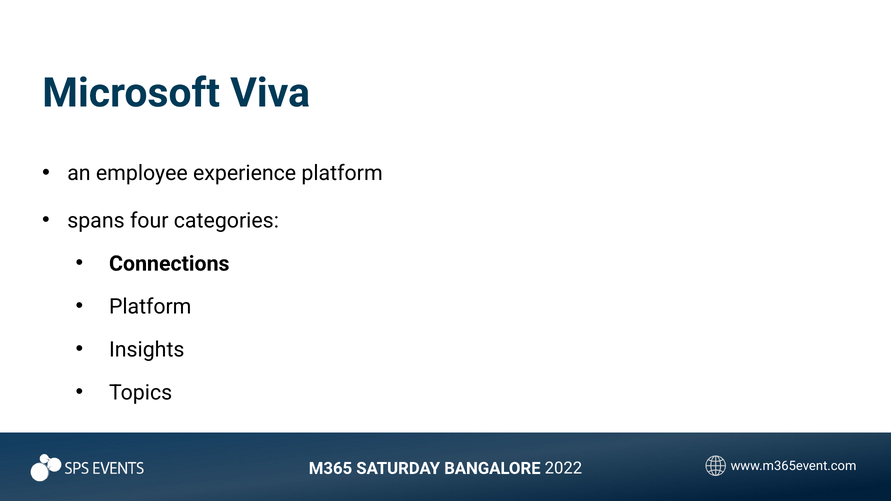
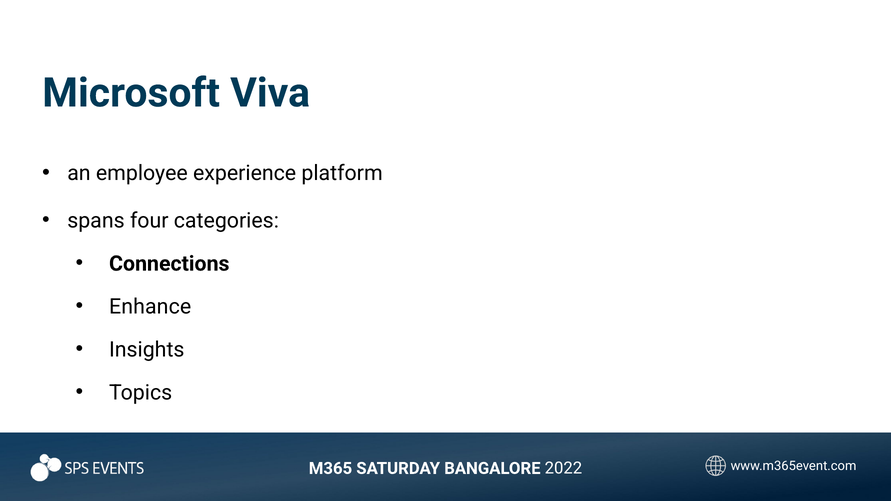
Platform at (150, 307): Platform -> Enhance
